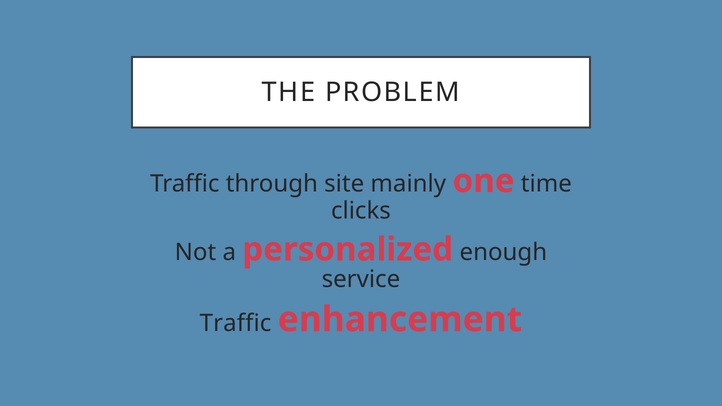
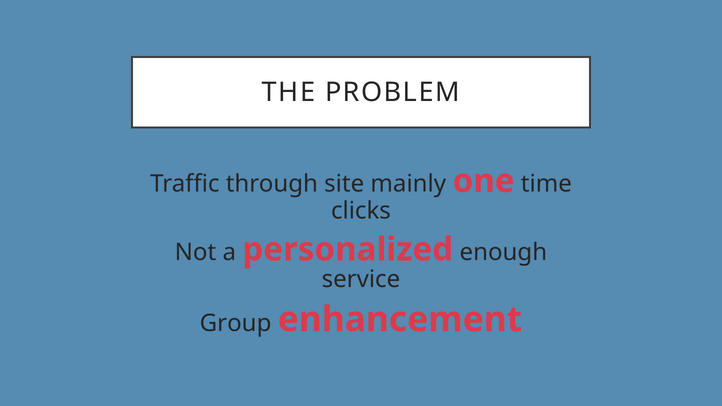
Traffic at (236, 323): Traffic -> Group
